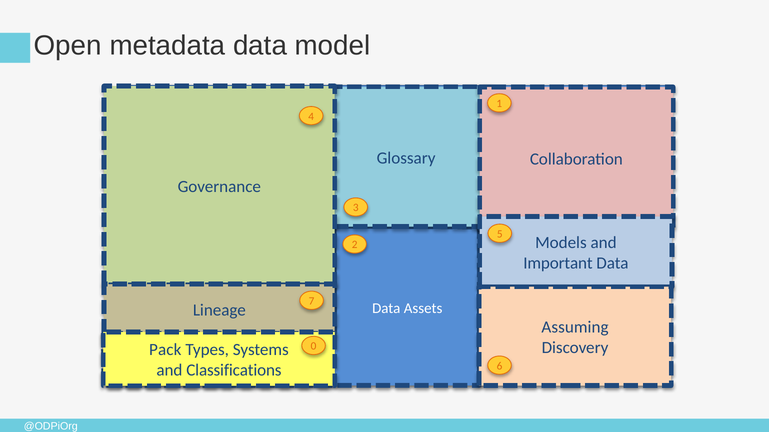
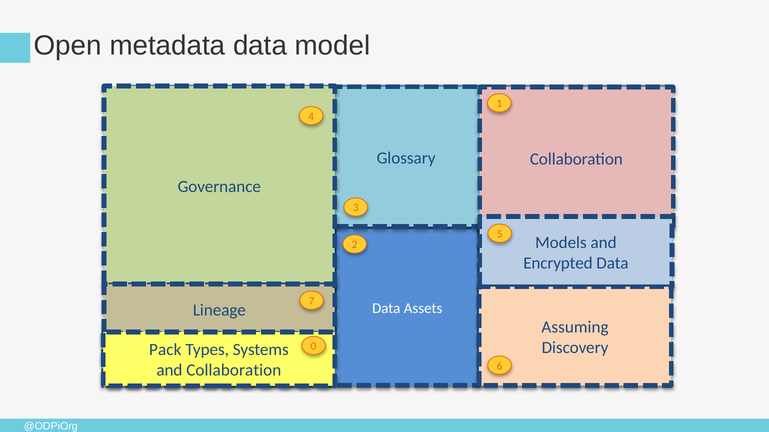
Important: Important -> Encrypted
and Classifications: Classifications -> Collaboration
